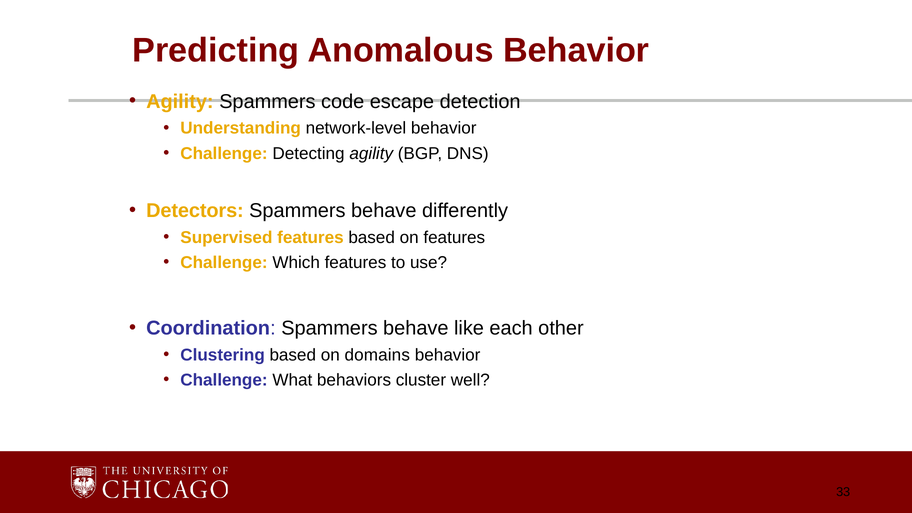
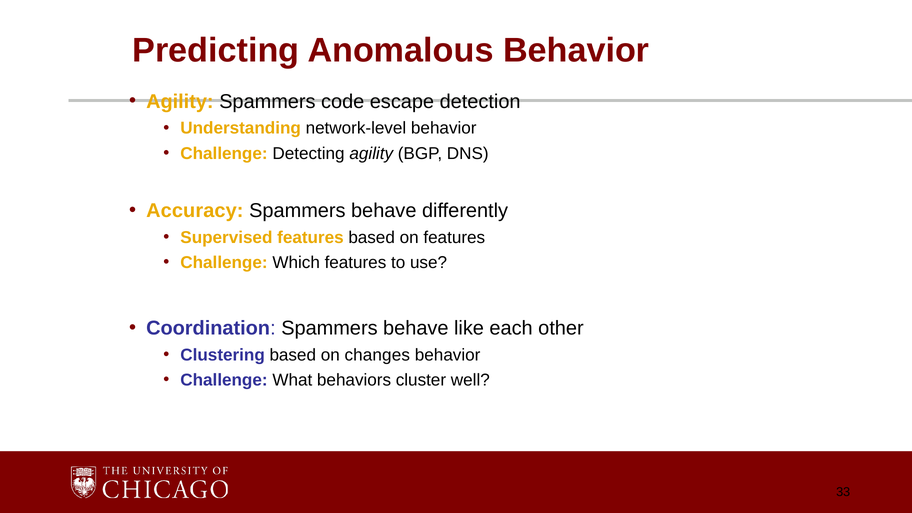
Detectors: Detectors -> Accuracy
domains: domains -> changes
